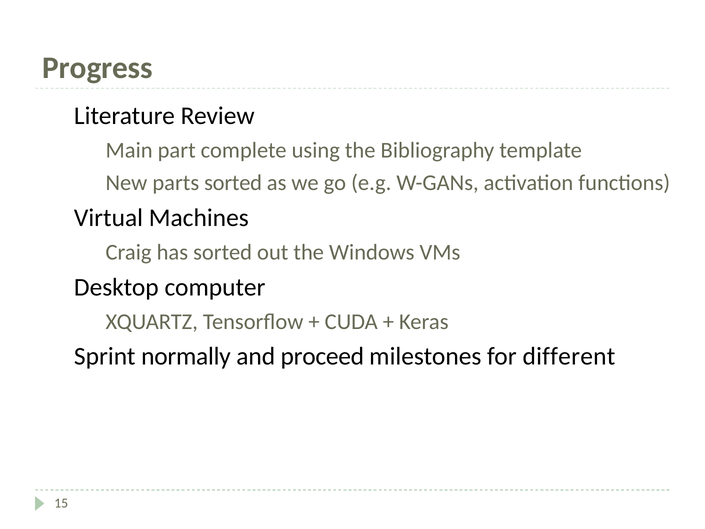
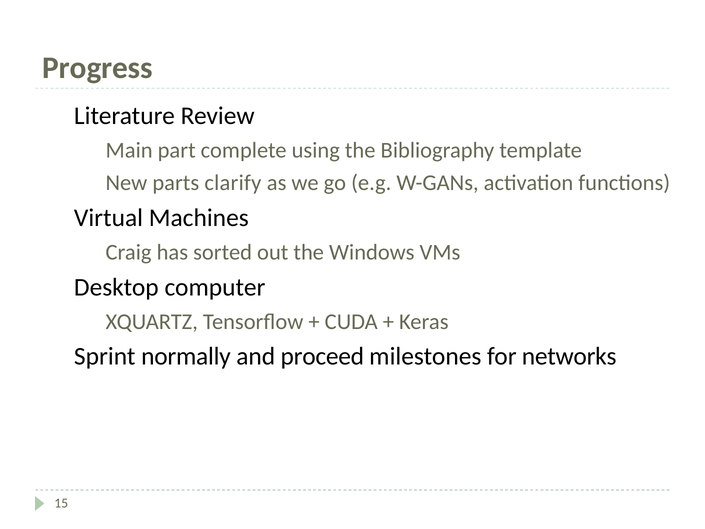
parts sorted: sorted -> clarify
different: different -> networks
